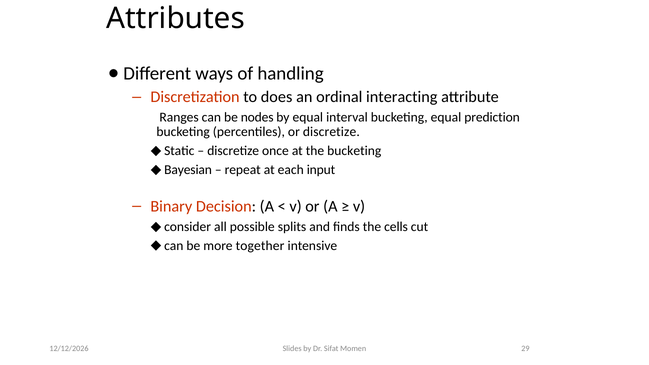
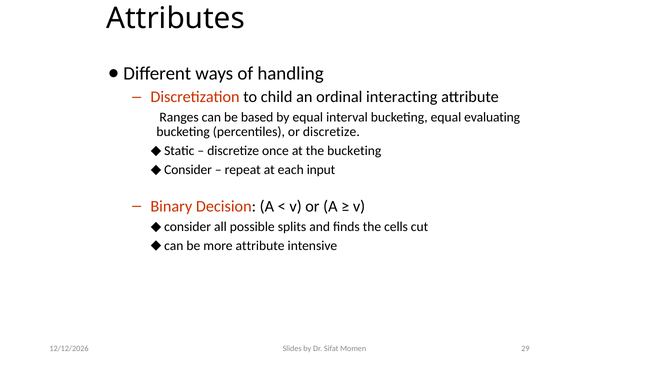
does: does -> child
be nodes: nodes -> based
prediction: prediction -> evaluating
Bayesian at (188, 170): Bayesian -> Consider
more together: together -> attribute
